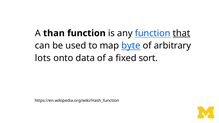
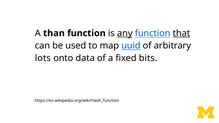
any underline: none -> present
byte: byte -> uuid
sort: sort -> bits
